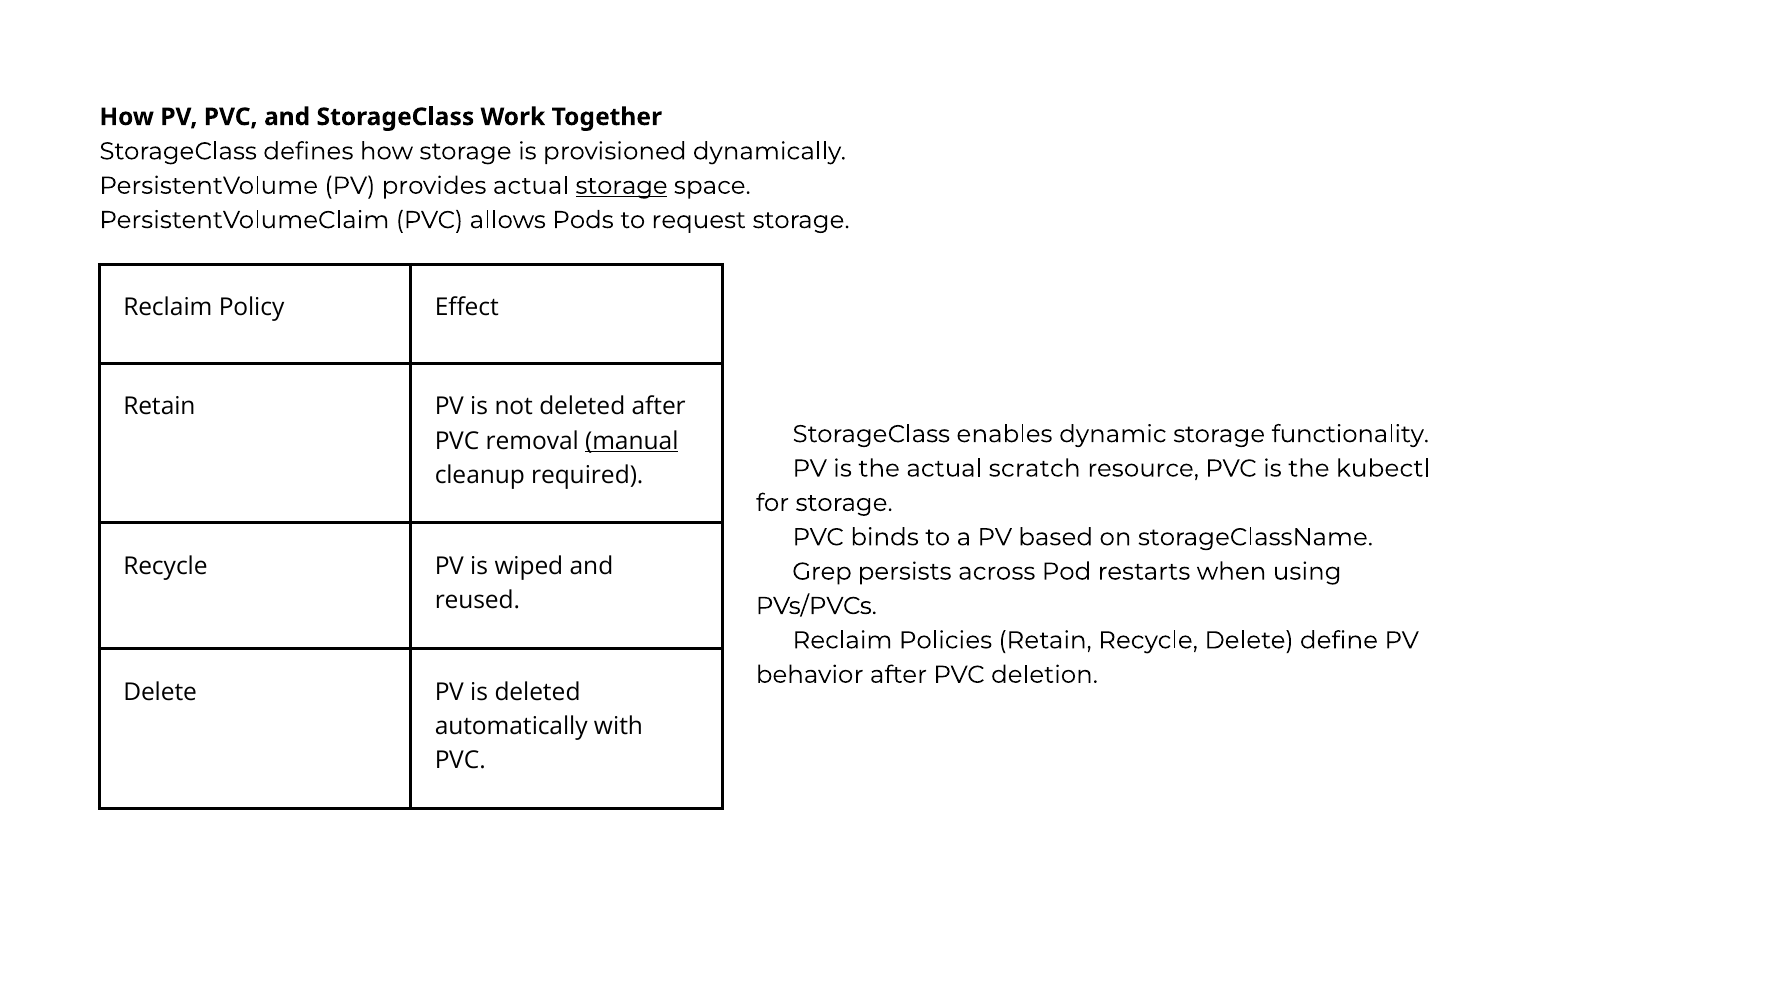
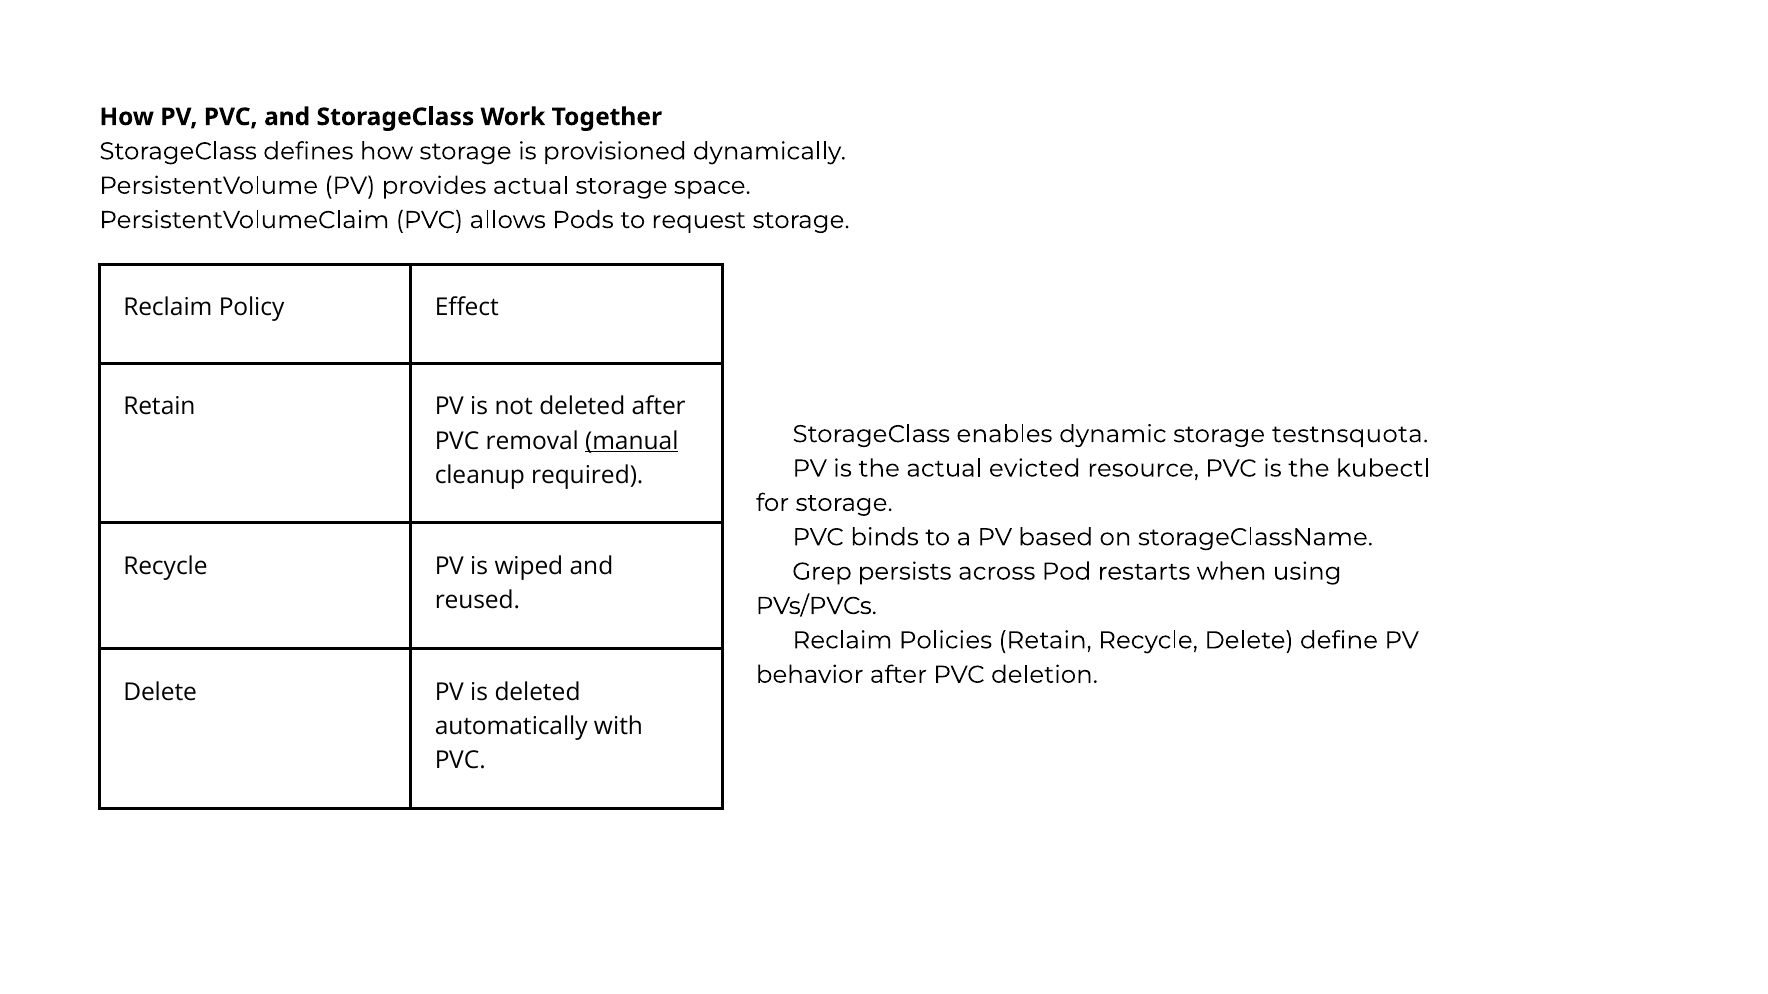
storage at (622, 186) underline: present -> none
functionality: functionality -> testnsquota
scratch: scratch -> evicted
